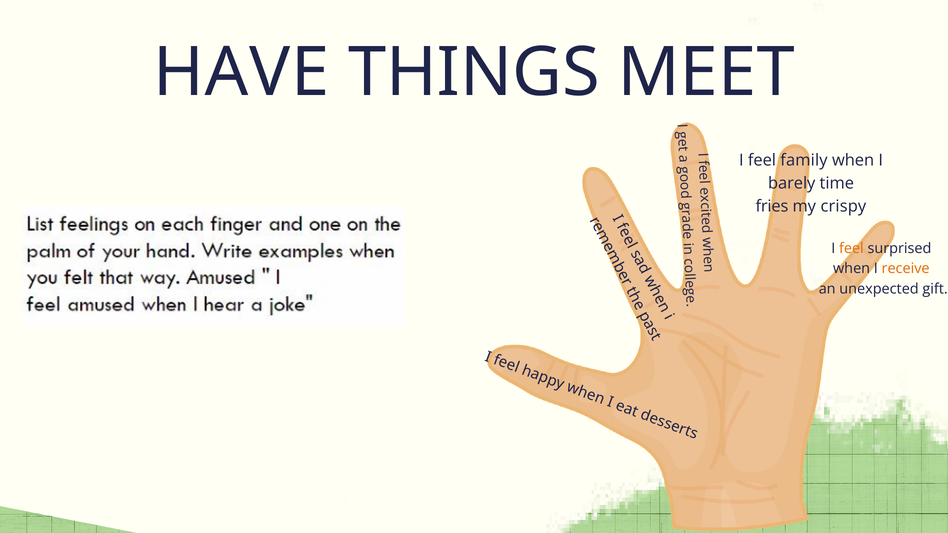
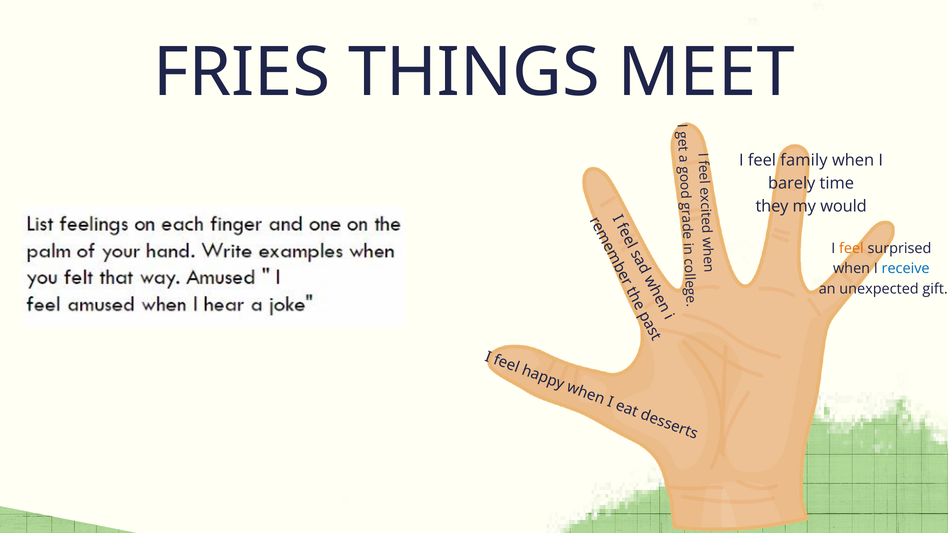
HAVE: HAVE -> FRIES
fries: fries -> they
crispy: crispy -> would
receive colour: orange -> blue
